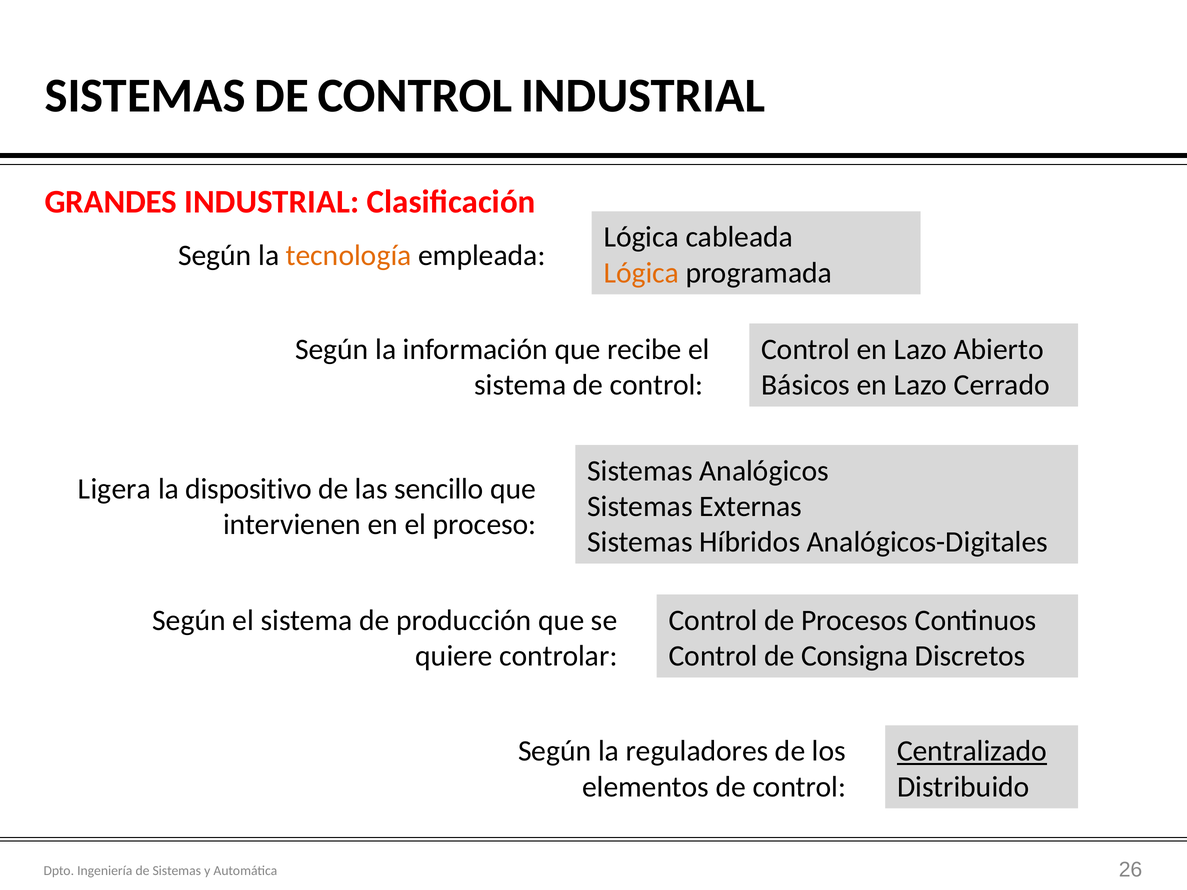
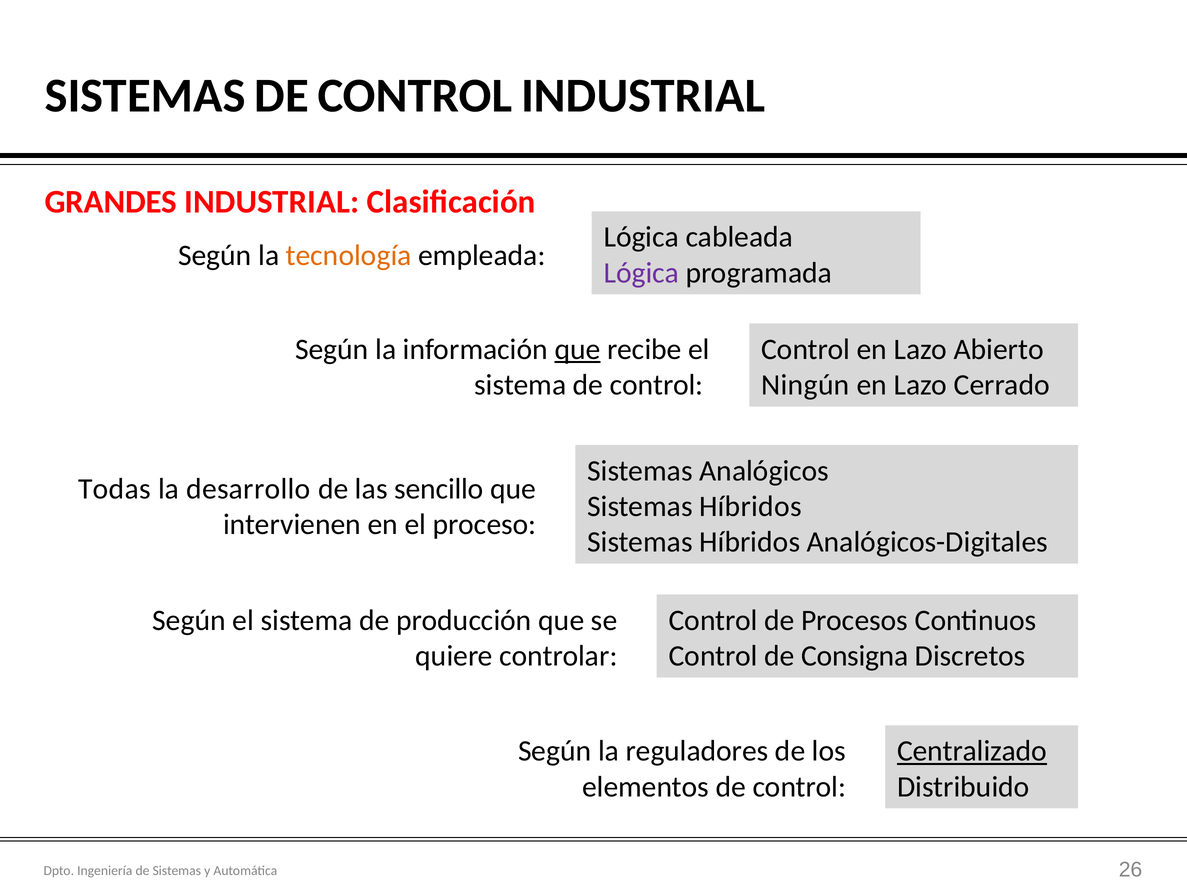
Lógica at (641, 273) colour: orange -> purple
que at (578, 349) underline: none -> present
Básicos: Básicos -> Ningún
Ligera: Ligera -> Todas
dispositivo: dispositivo -> desarrollo
Externas at (751, 507): Externas -> Híbridos
